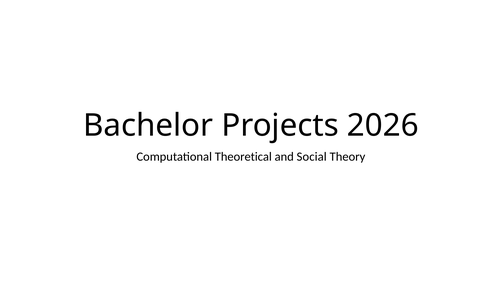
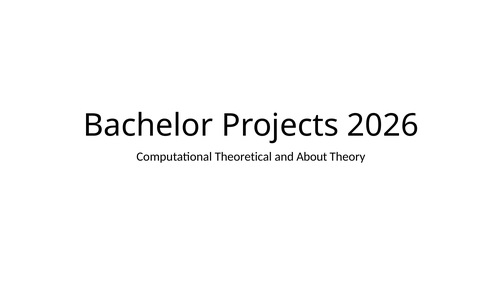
Social: Social -> About
